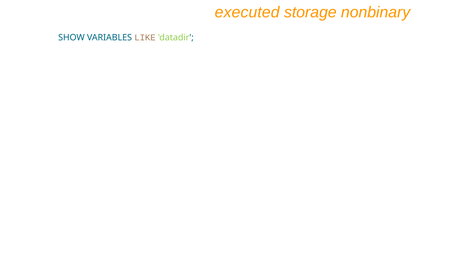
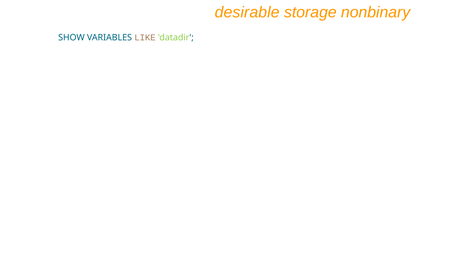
executed: executed -> desirable
